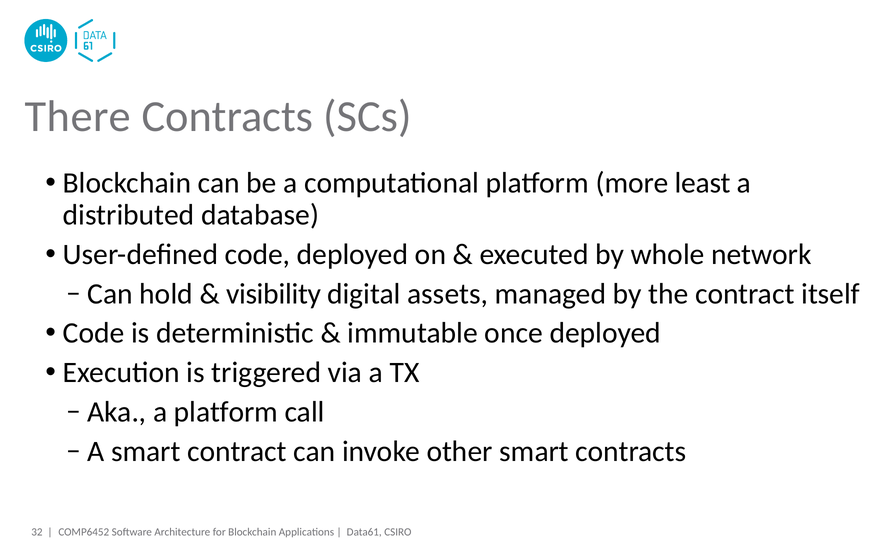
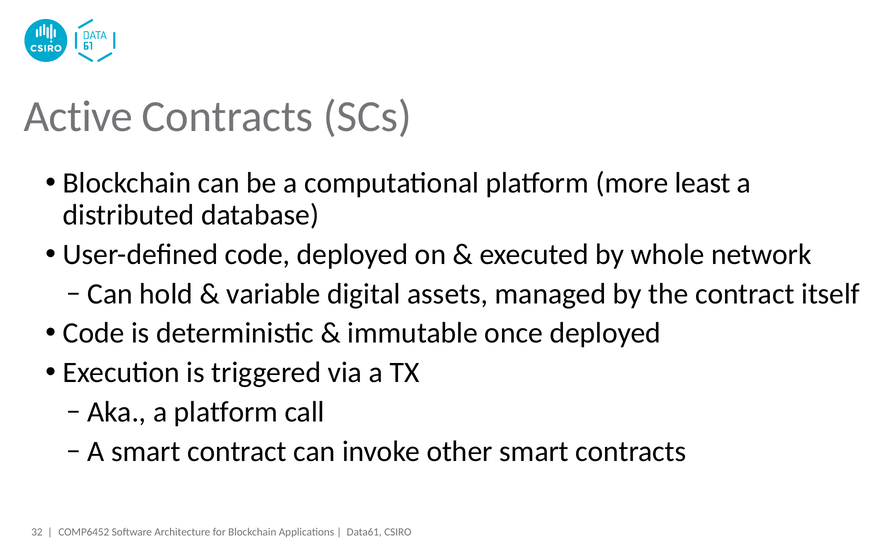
There: There -> Active
visibility: visibility -> variable
